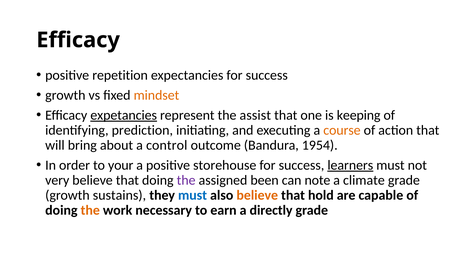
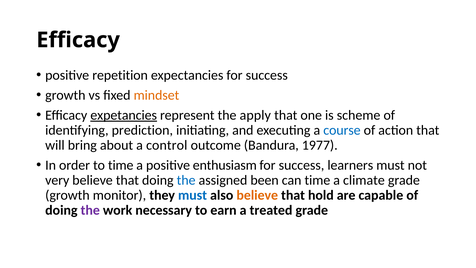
assist: assist -> apply
keeping: keeping -> scheme
course colour: orange -> blue
1954: 1954 -> 1977
to your: your -> time
storehouse: storehouse -> enthusiasm
learners underline: present -> none
the at (186, 180) colour: purple -> blue
can note: note -> time
sustains: sustains -> monitor
the at (90, 210) colour: orange -> purple
directly: directly -> treated
